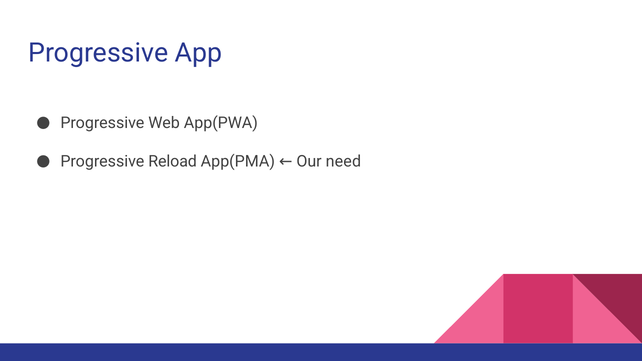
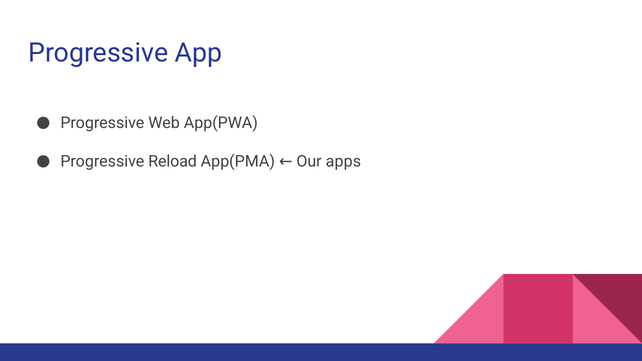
need: need -> apps
